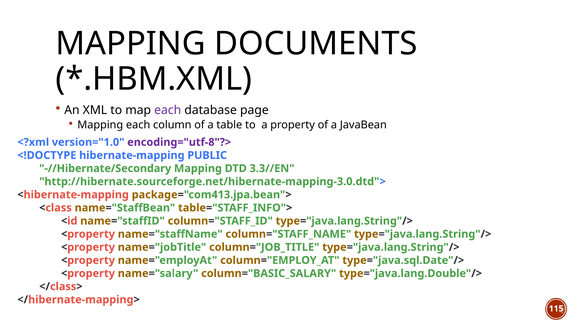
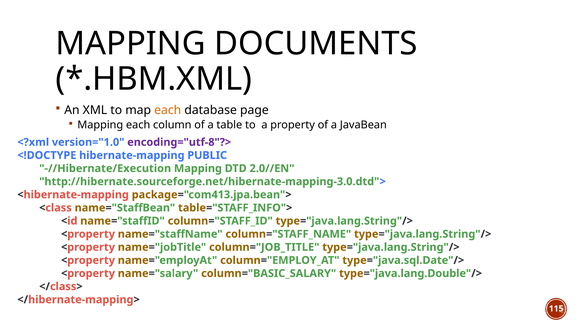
each at (168, 110) colour: purple -> orange
-//Hibernate/Secondary: -//Hibernate/Secondary -> -//Hibernate/Execution
3.3//EN: 3.3//EN -> 2.0//EN
